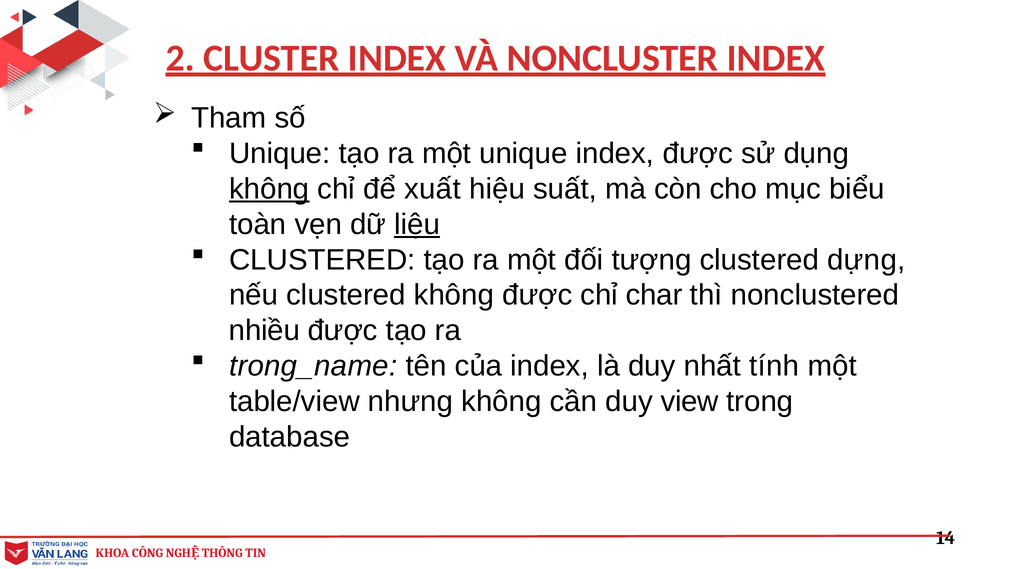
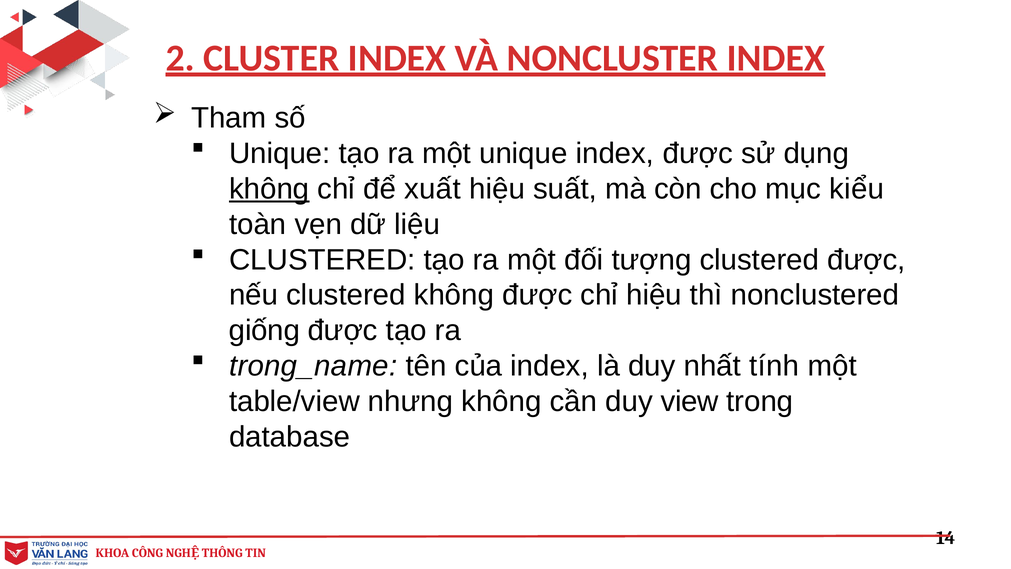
biểu: biểu -> kiểu
liệu underline: present -> none
clustered dựng: dựng -> được
chỉ char: char -> hiệu
nhiều: nhiều -> giống
